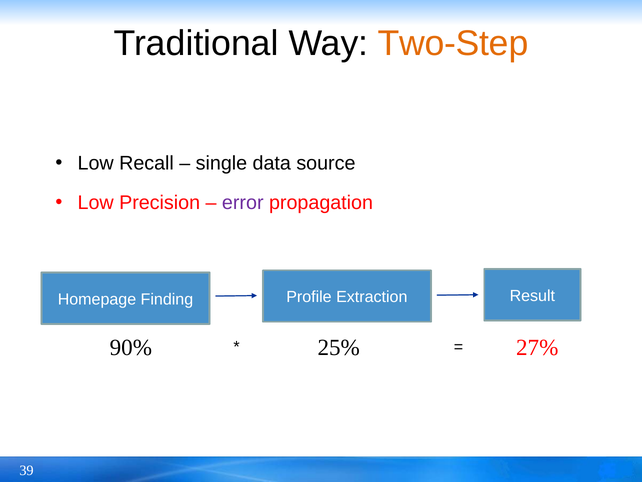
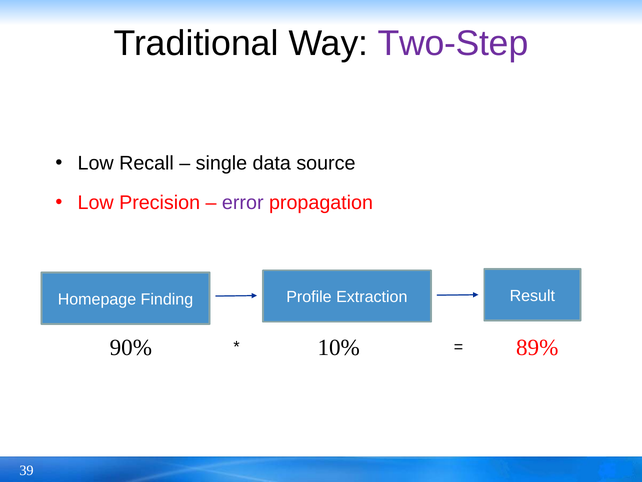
Two-Step colour: orange -> purple
25%: 25% -> 10%
27%: 27% -> 89%
